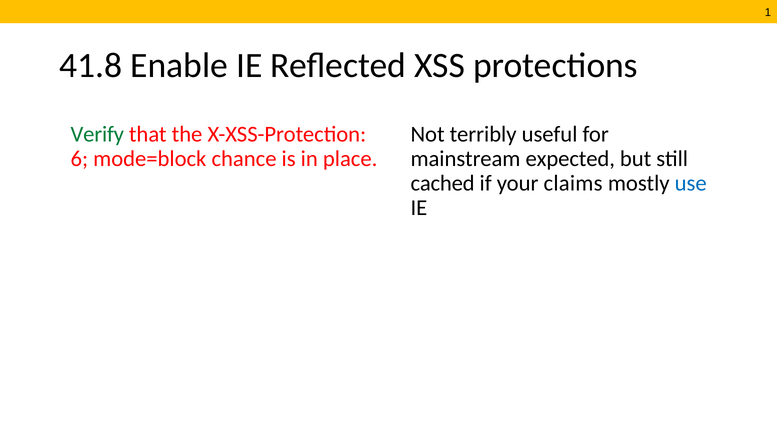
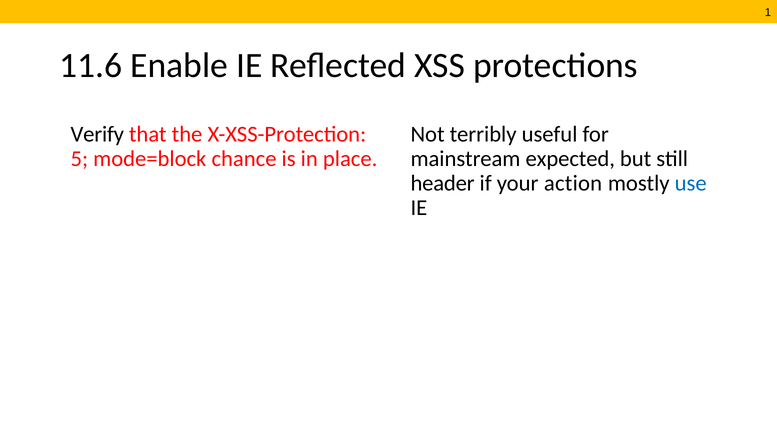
41.8: 41.8 -> 11.6
Verify colour: green -> black
6: 6 -> 5
cached: cached -> header
claims: claims -> action
